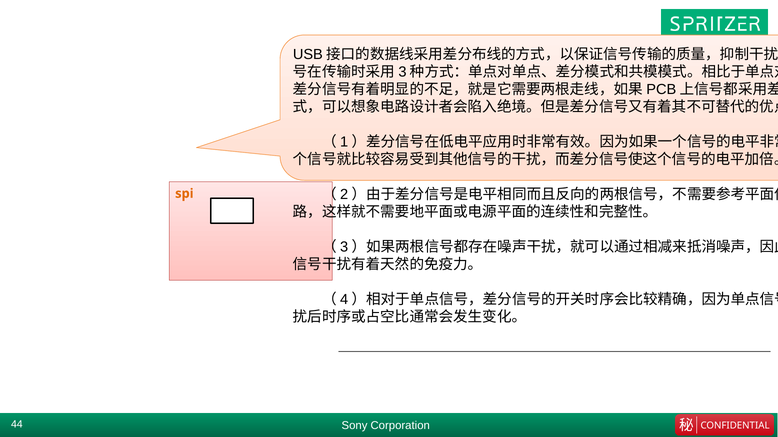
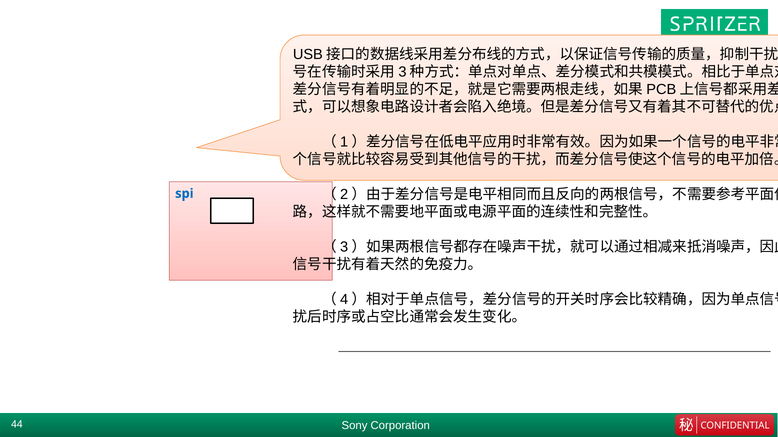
spi colour: orange -> blue
